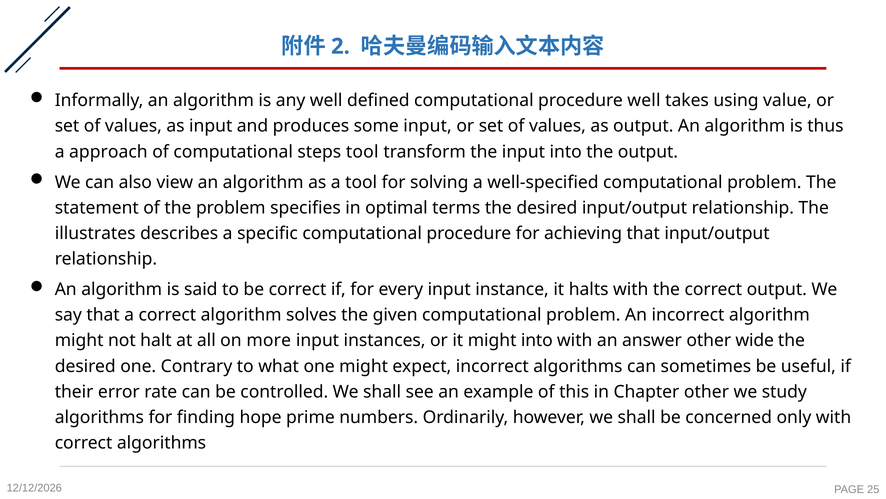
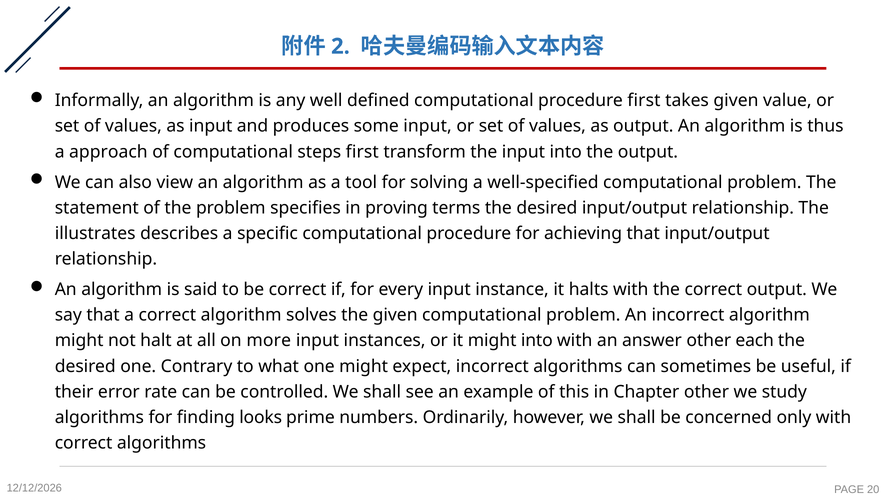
procedure well: well -> first
takes using: using -> given
steps tool: tool -> first
optimal: optimal -> proving
wide: wide -> each
hope: hope -> looks
25: 25 -> 20
